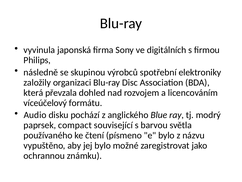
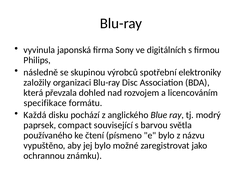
víceúčelový: víceúčelový -> specifikace
Audio: Audio -> Každá
